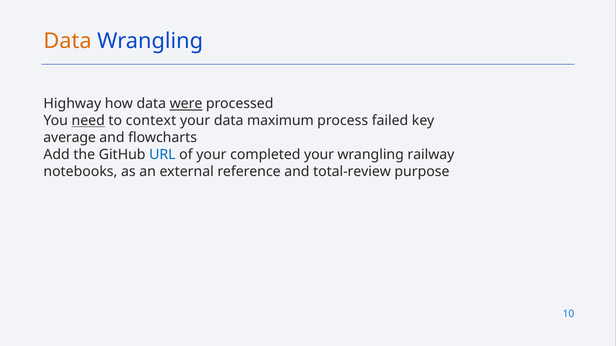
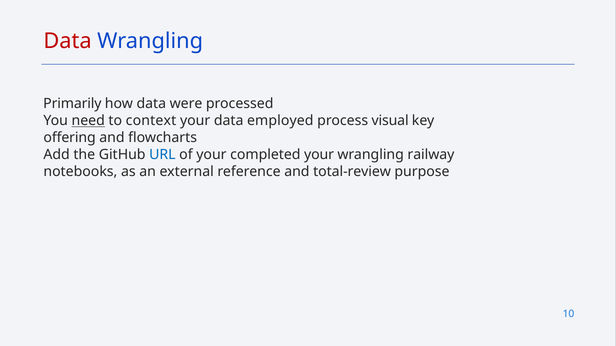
Data at (68, 41) colour: orange -> red
Highway: Highway -> Primarily
were underline: present -> none
maximum: maximum -> employed
failed: failed -> visual
average: average -> offering
